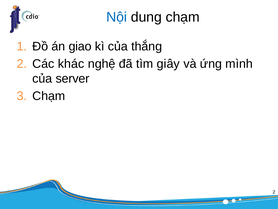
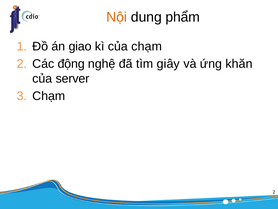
Nội colour: blue -> orange
dung chạm: chạm -> phẩm
của thắng: thắng -> chạm
khác: khác -> động
mình: mình -> khăn
